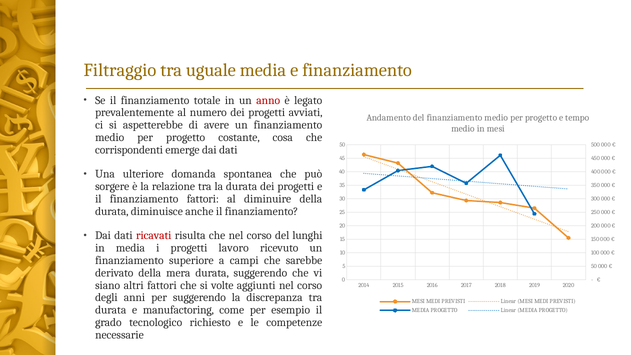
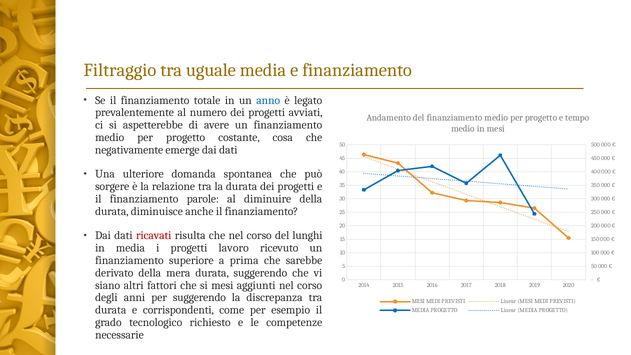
anno colour: red -> blue
corrispondenti: corrispondenti -> negativamente
finanziamento fattori: fattori -> parole
campi: campi -> prima
si volte: volte -> mesi
manufactoring: manufactoring -> corrispondenti
